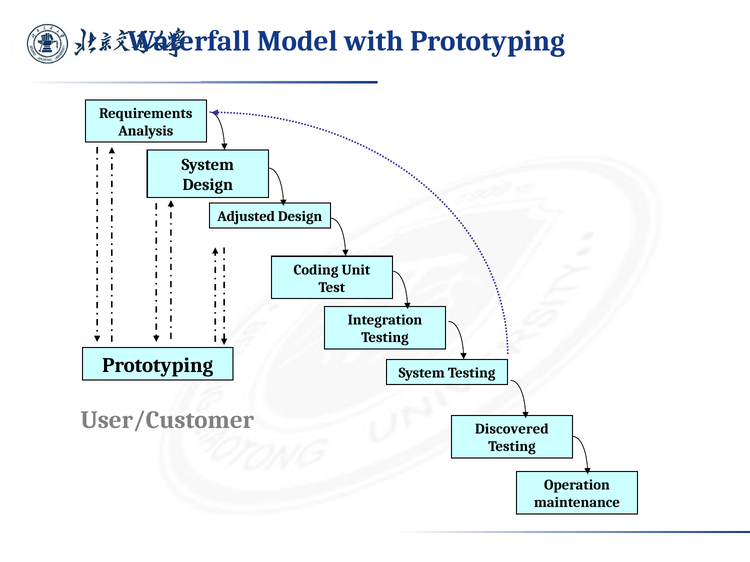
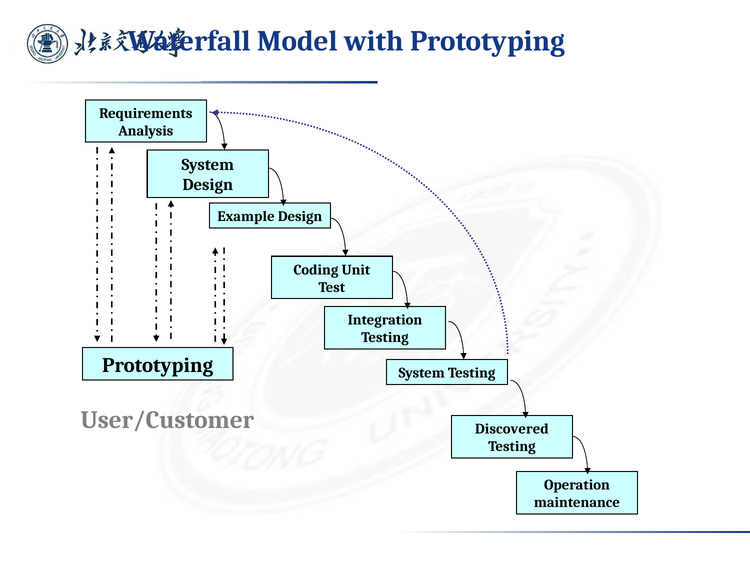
Adjusted: Adjusted -> Example
